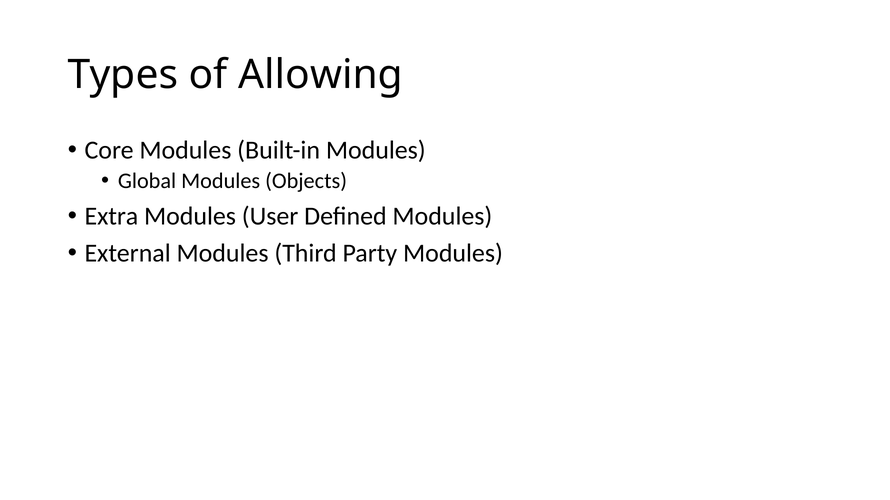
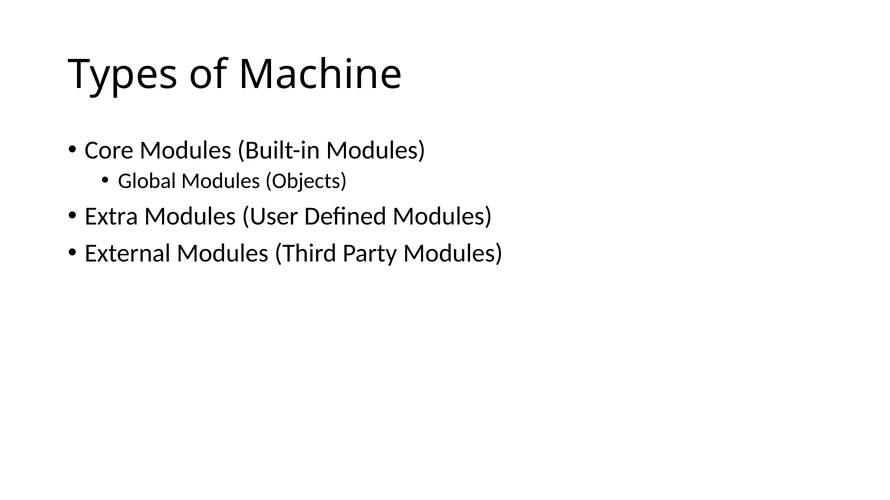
Allowing: Allowing -> Machine
